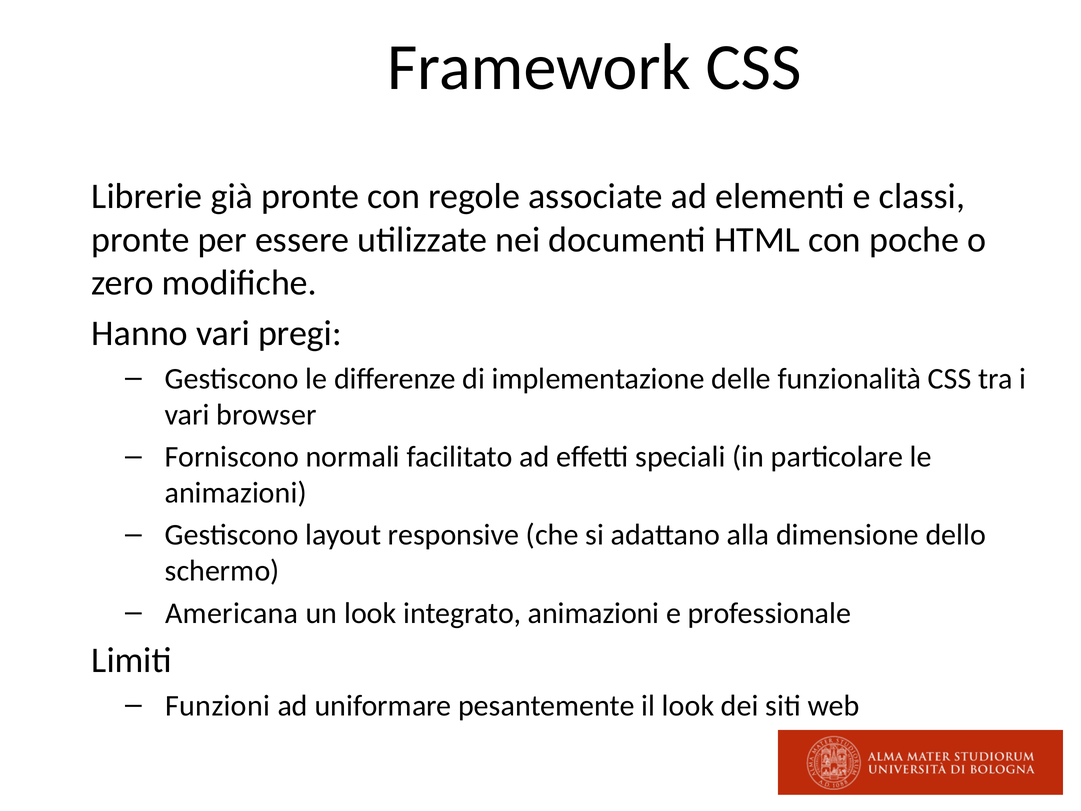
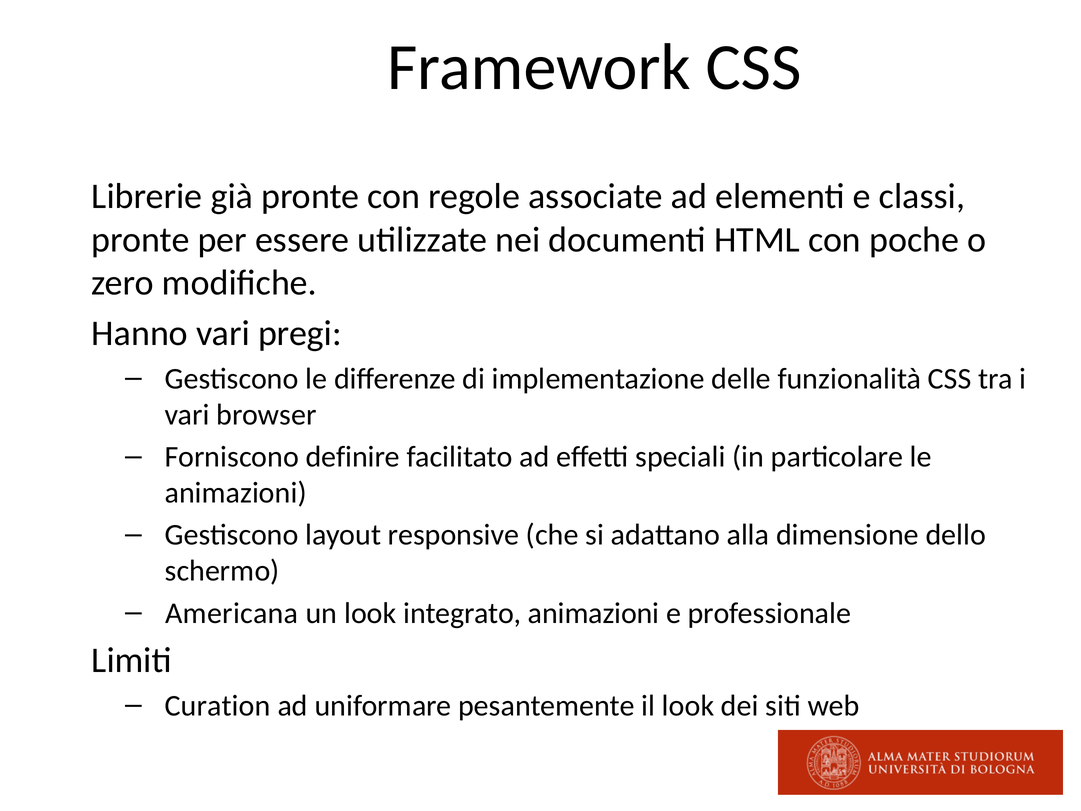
normali: normali -> definire
Funzioni: Funzioni -> Curation
